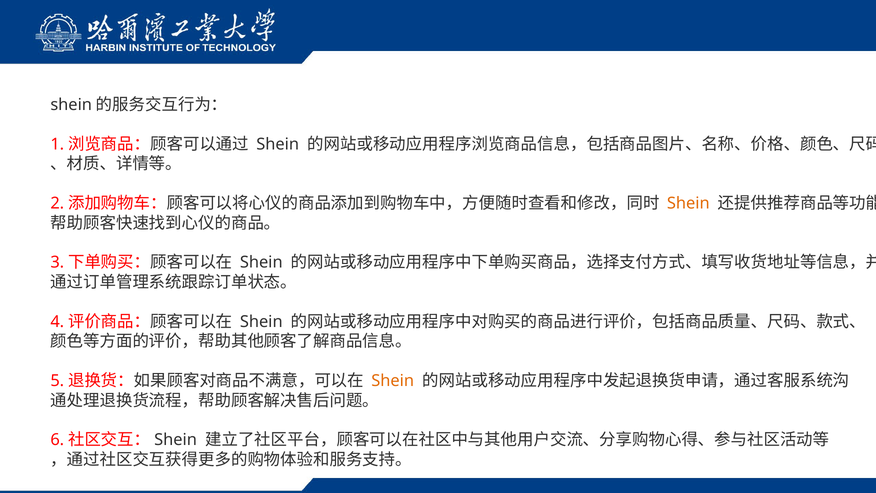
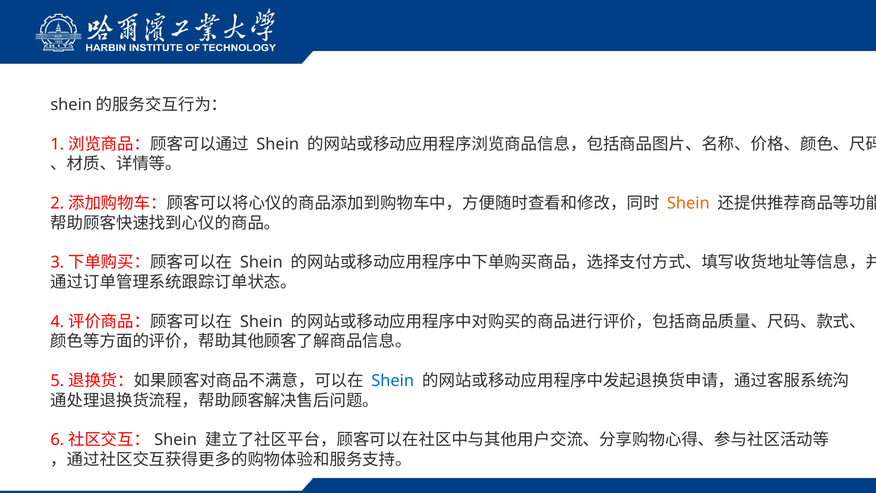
Shein at (393, 381) colour: orange -> blue
